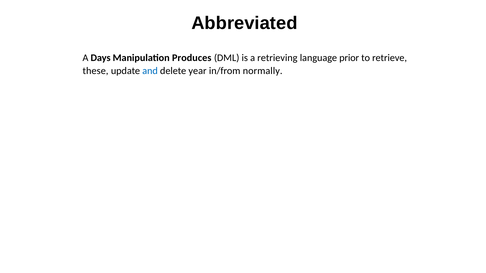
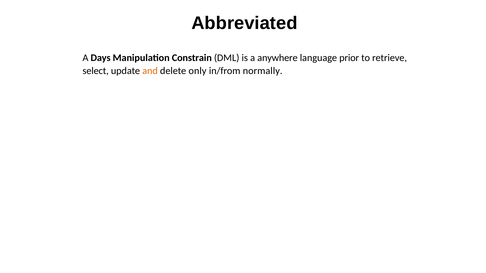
Produces: Produces -> Constrain
retrieving: retrieving -> anywhere
these: these -> select
and colour: blue -> orange
year: year -> only
